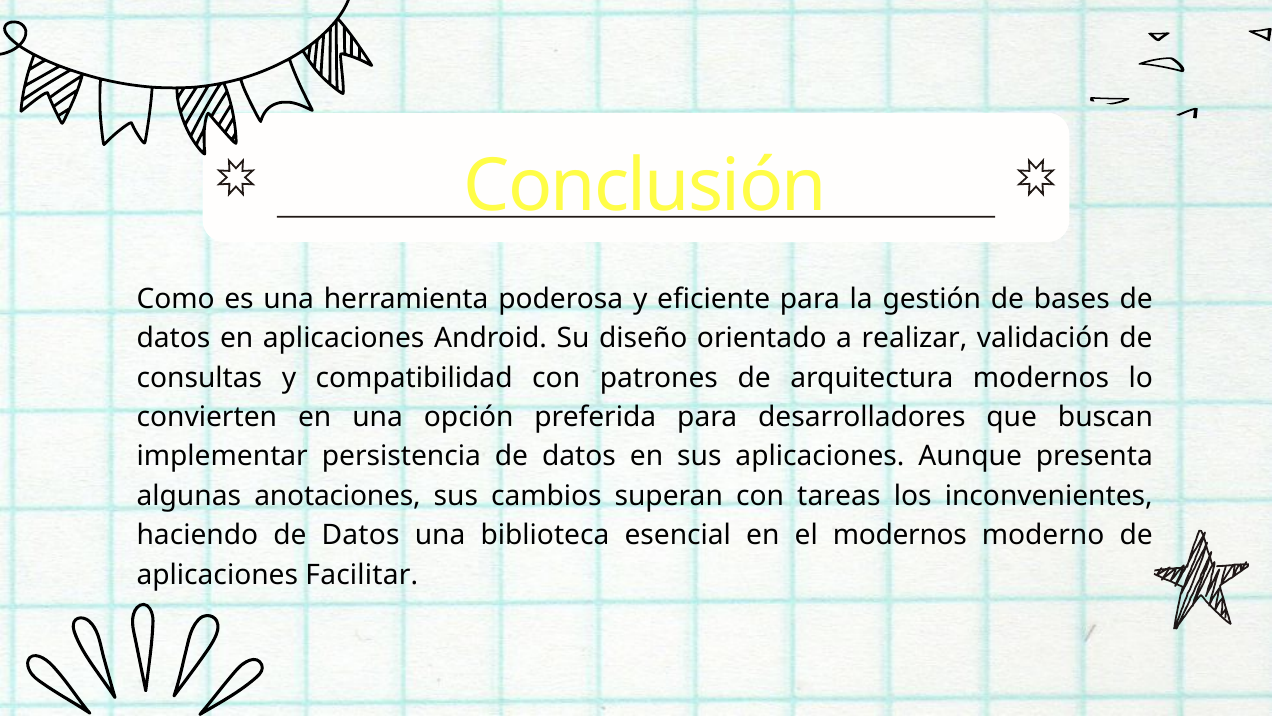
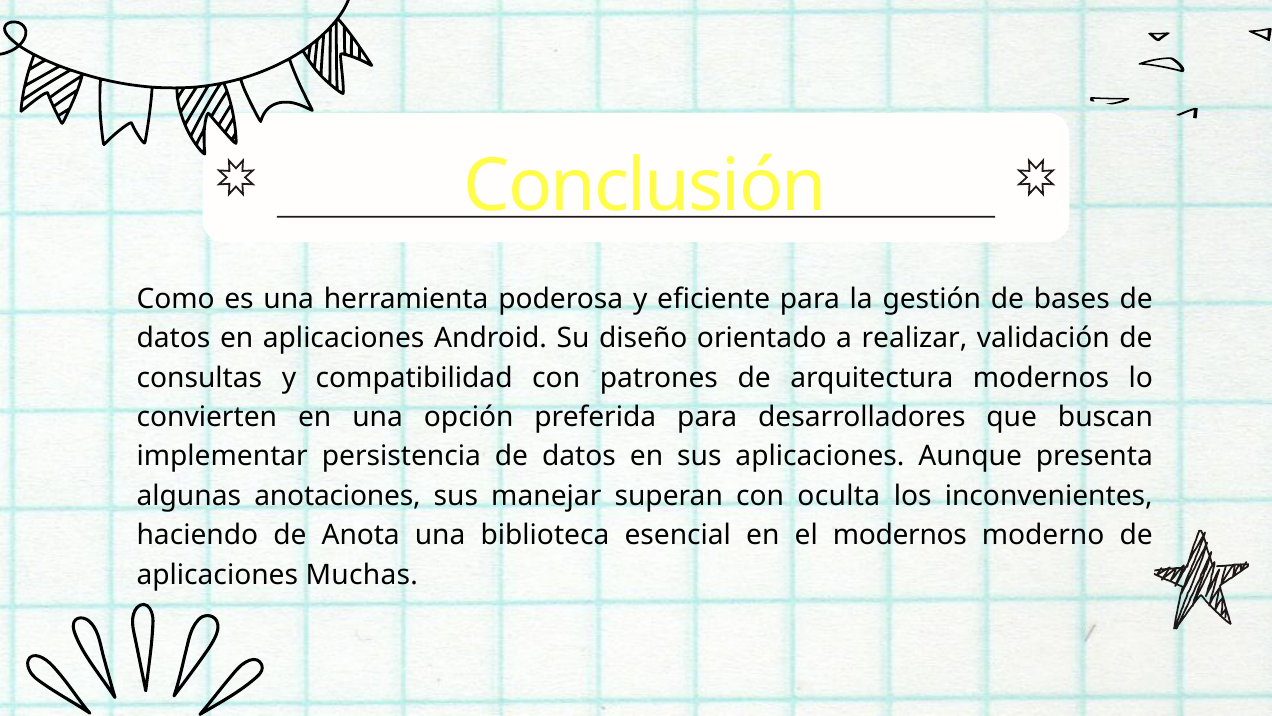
cambios: cambios -> manejar
tareas: tareas -> oculta
haciendo de Datos: Datos -> Anota
Facilitar: Facilitar -> Muchas
